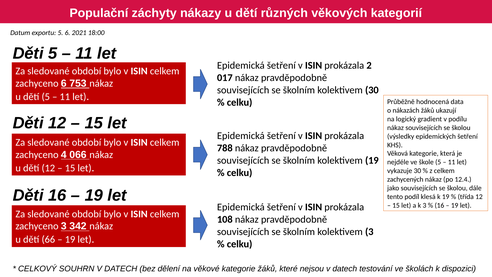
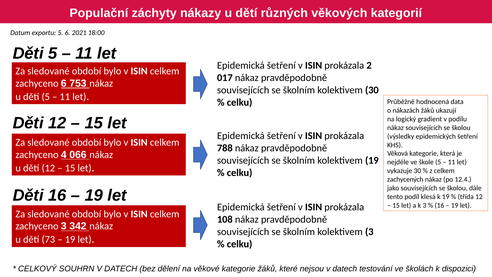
66: 66 -> 73
